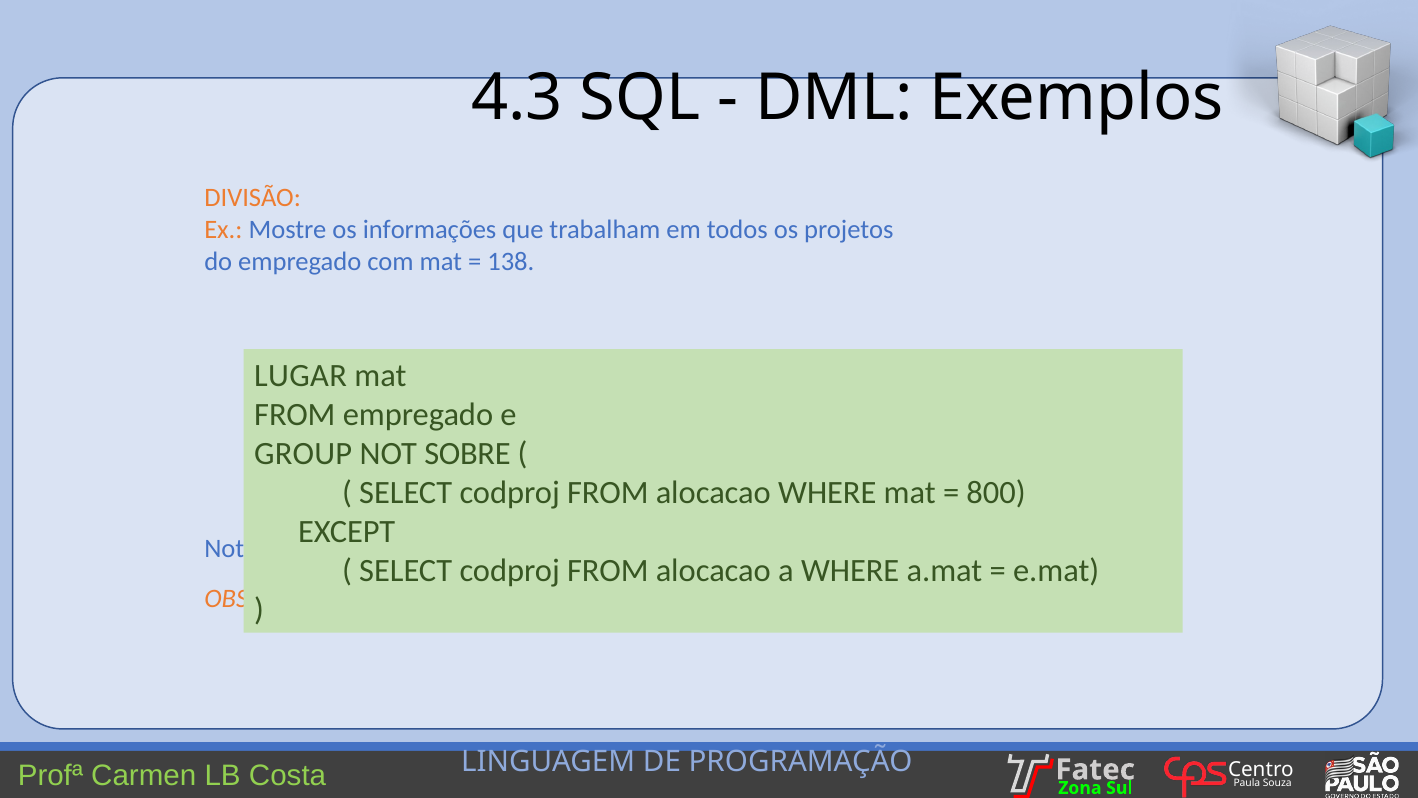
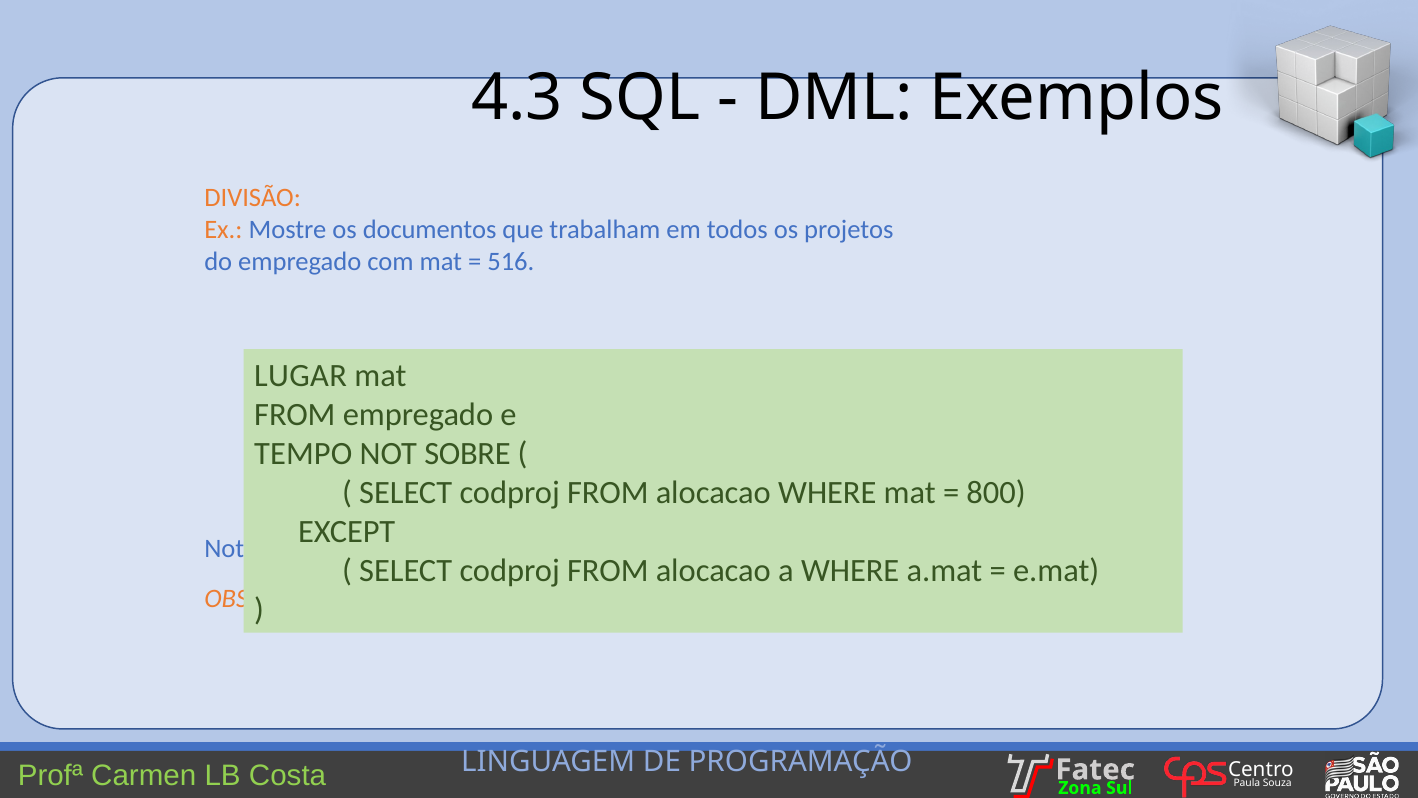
informações: informações -> documentos
138: 138 -> 516
GROUP: GROUP -> TEMPO
